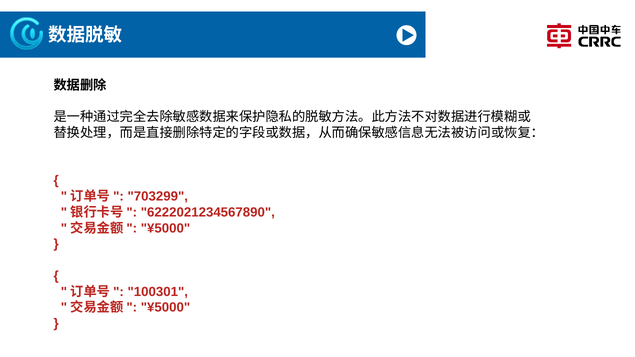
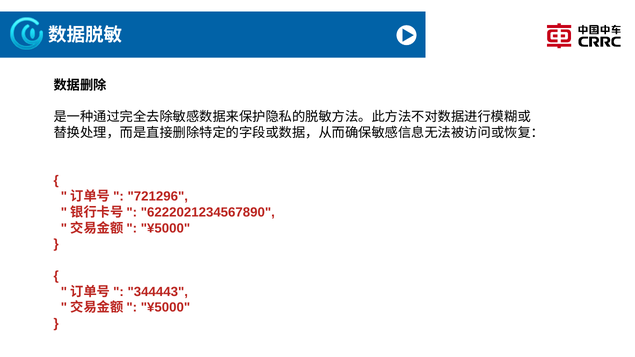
703299: 703299 -> 721296
100301: 100301 -> 344443
